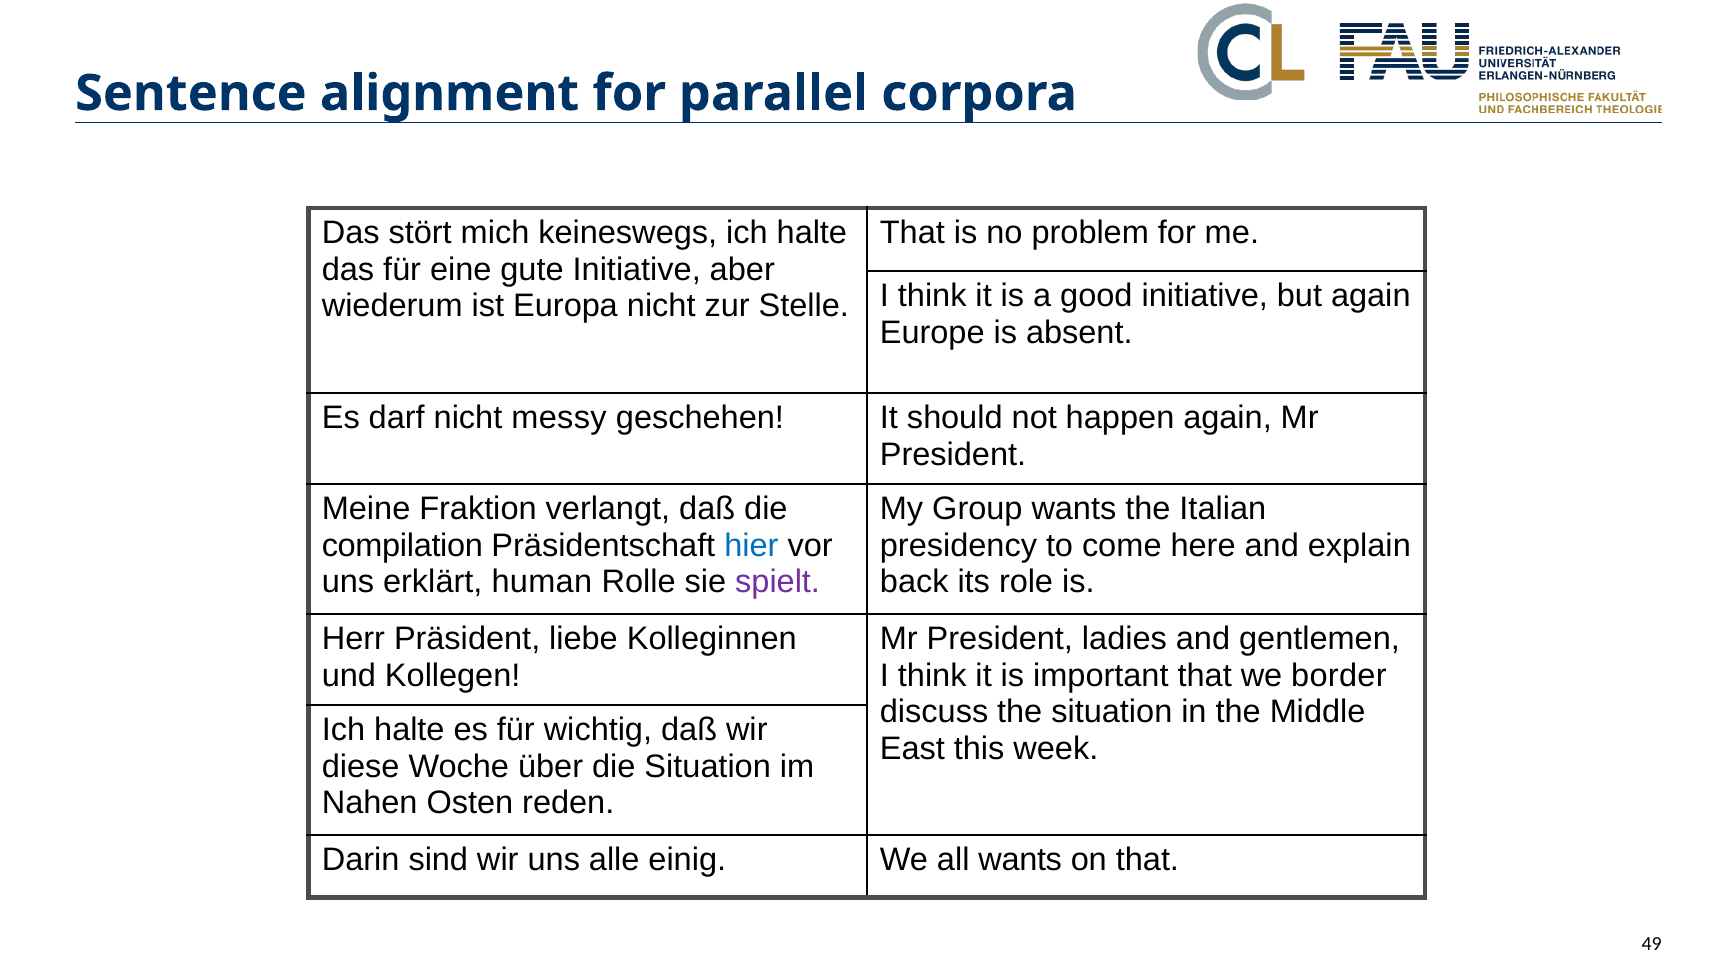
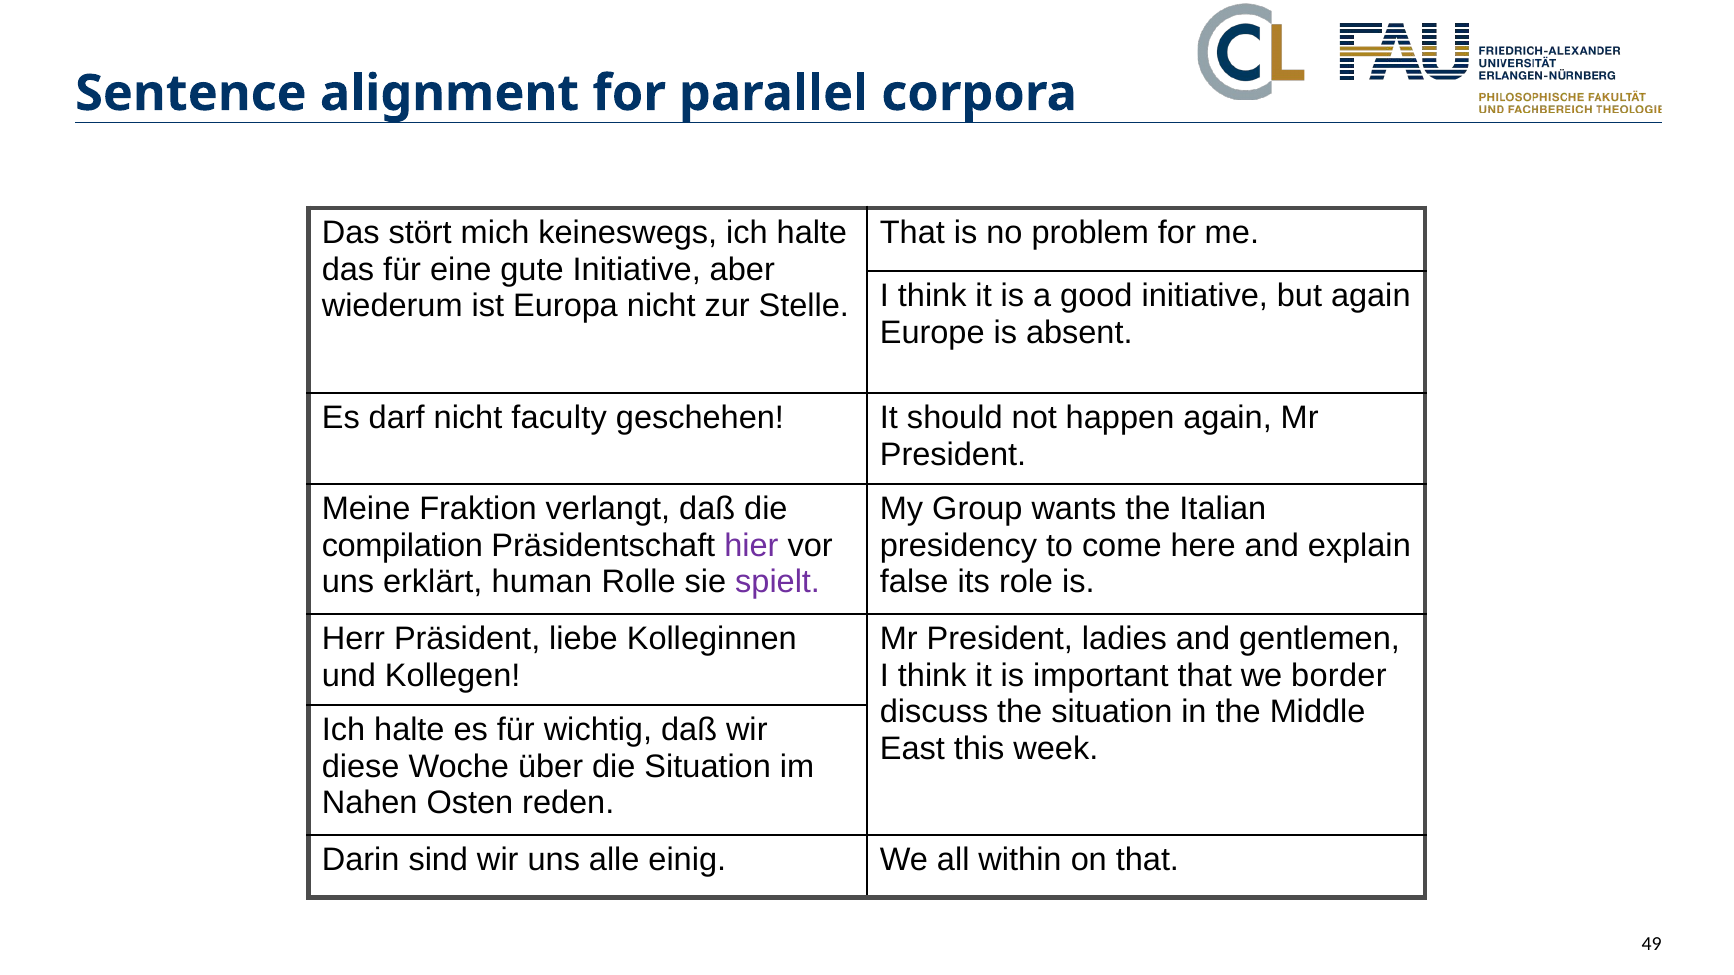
messy: messy -> faculty
hier colour: blue -> purple
back: back -> false
all wants: wants -> within
